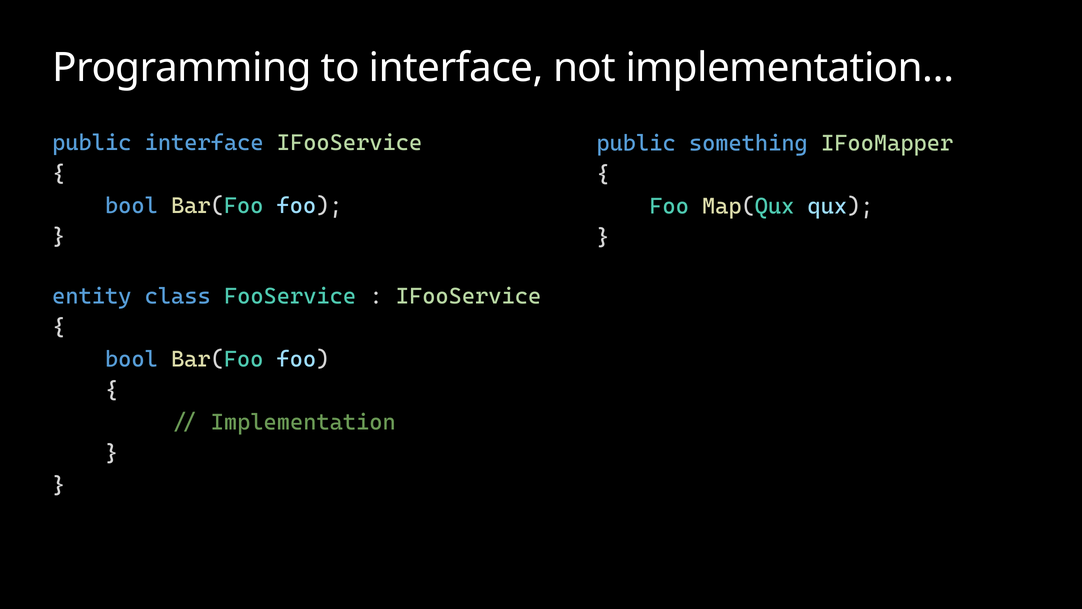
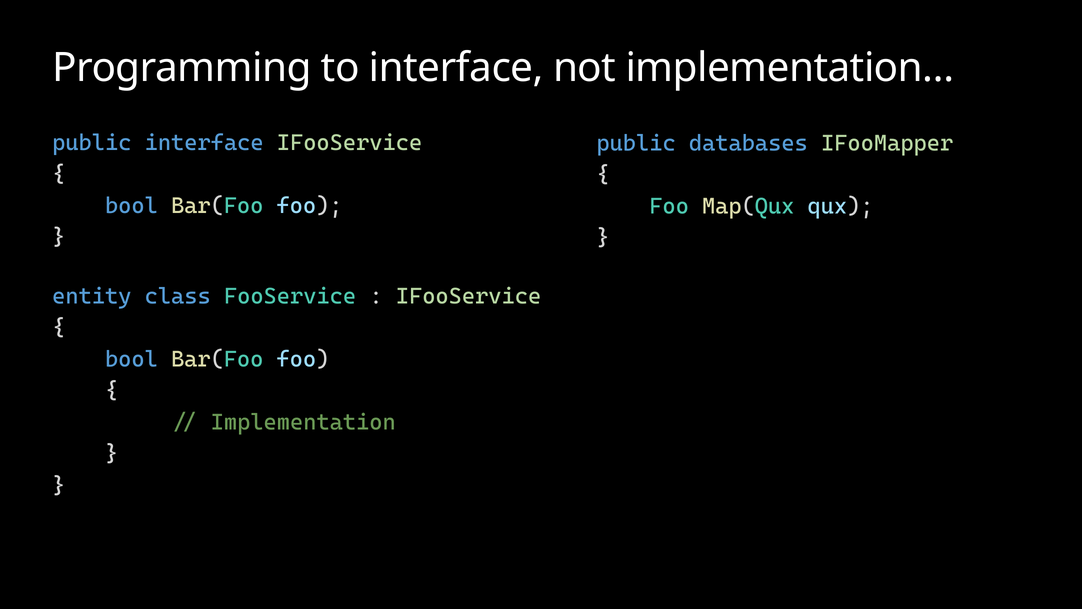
something: something -> databases
